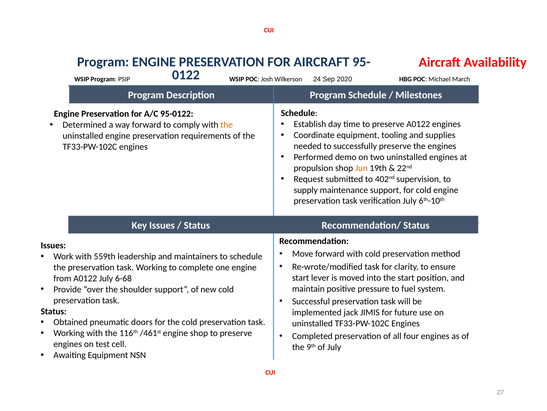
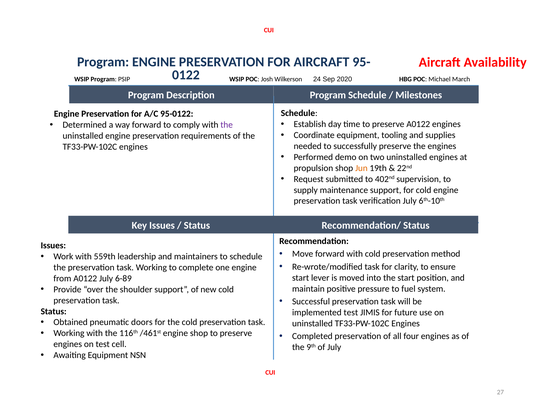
the at (227, 125) colour: orange -> purple
6-68: 6-68 -> 6-89
implemented jack: jack -> test
